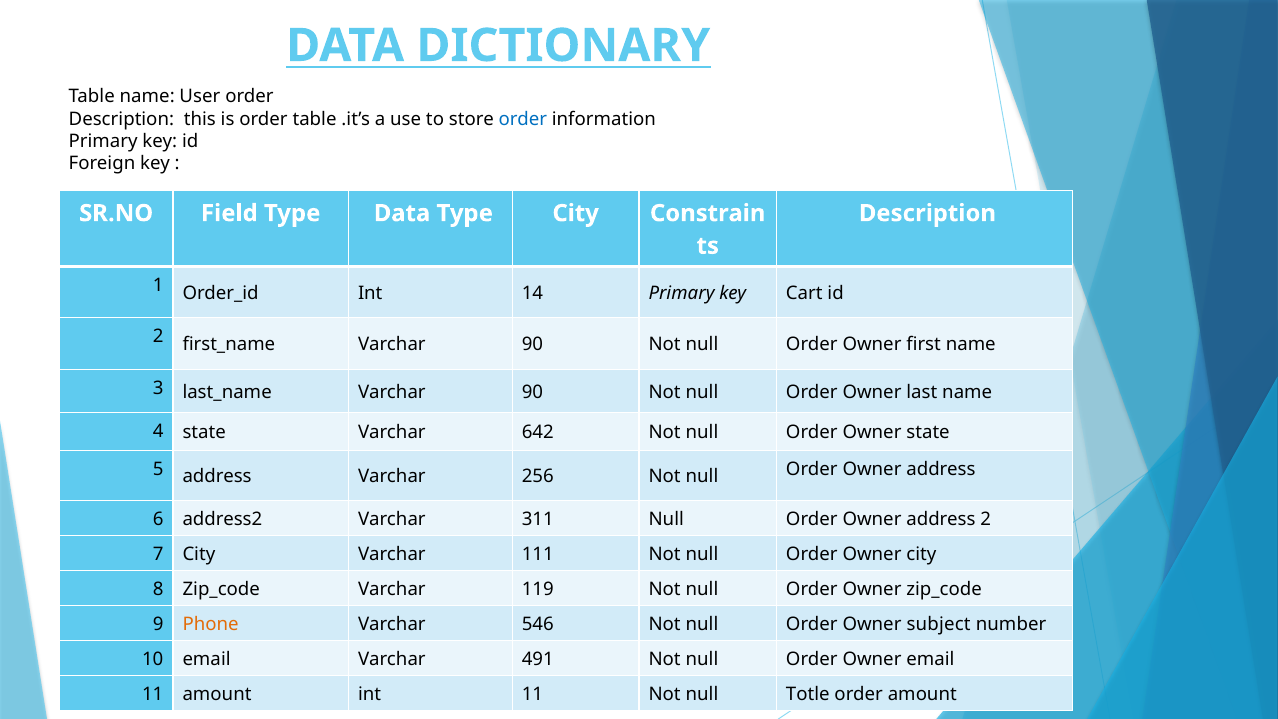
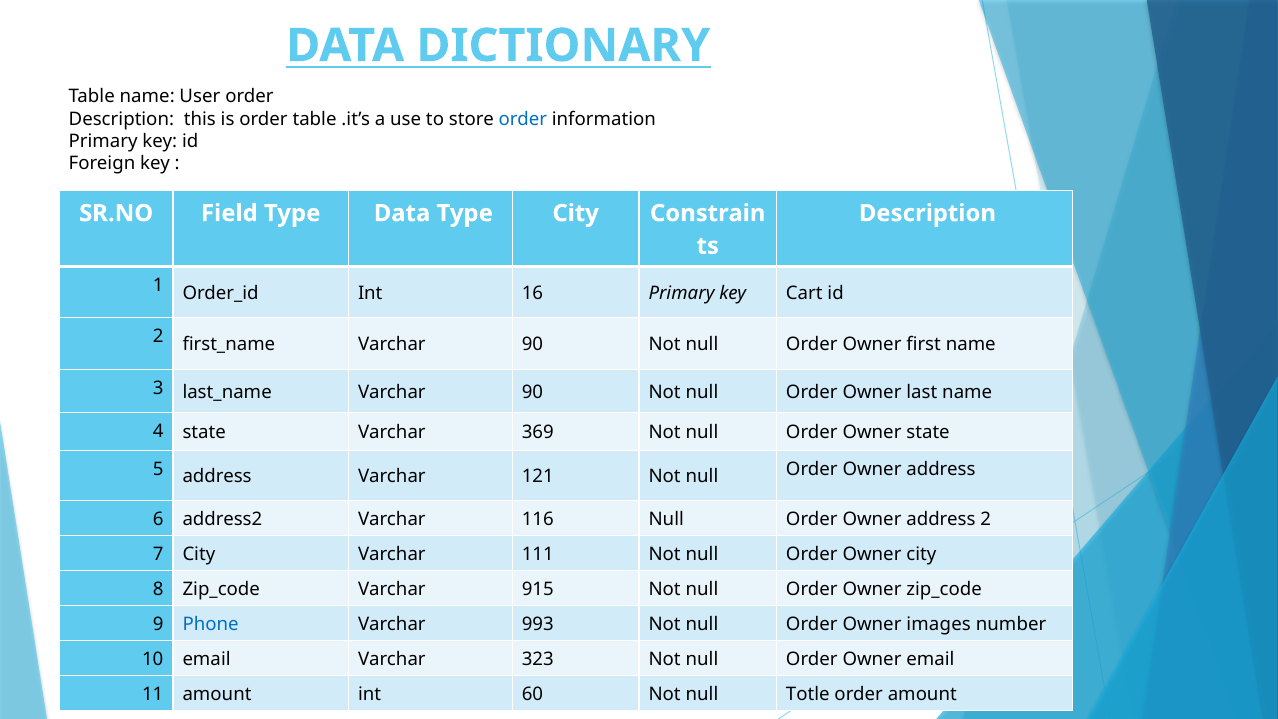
14: 14 -> 16
642: 642 -> 369
256: 256 -> 121
311: 311 -> 116
119: 119 -> 915
Phone colour: orange -> blue
546: 546 -> 993
subject: subject -> images
491: 491 -> 323
int 11: 11 -> 60
